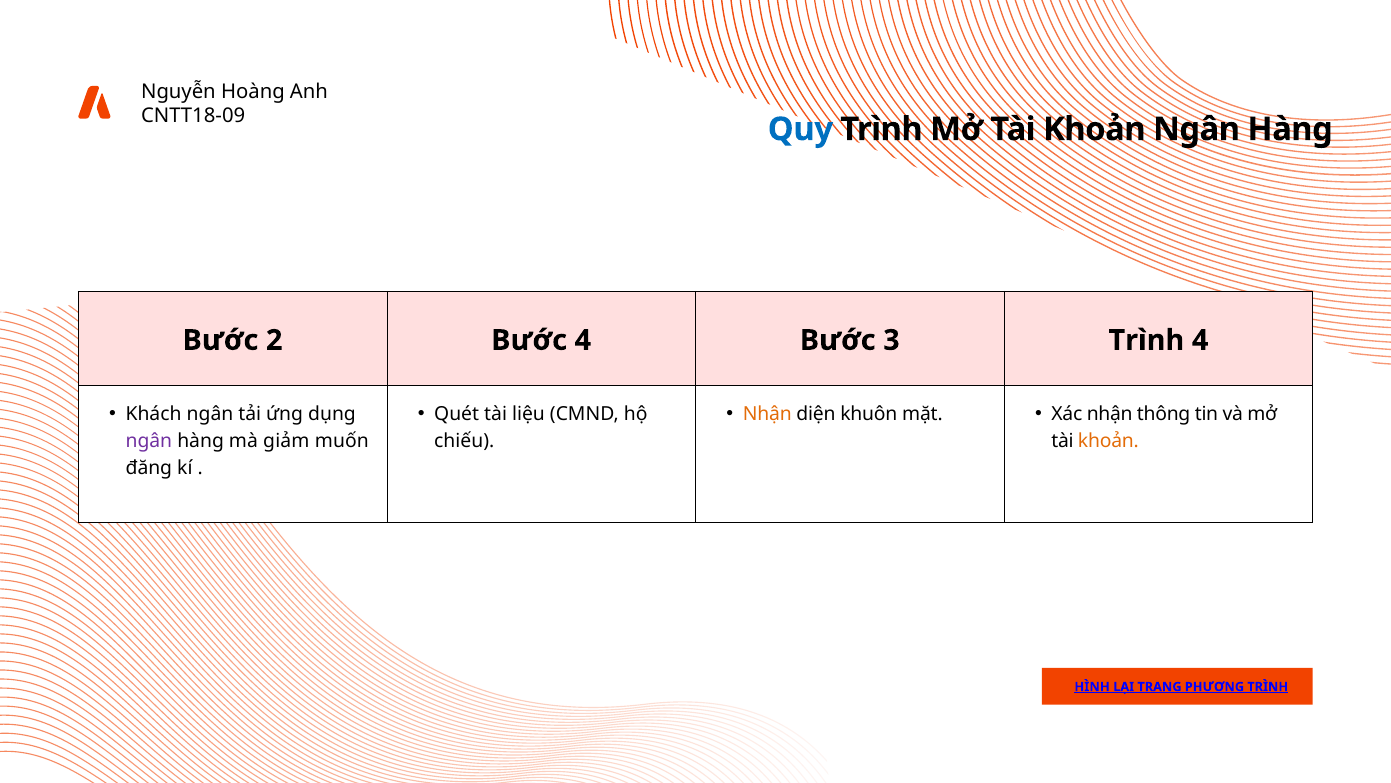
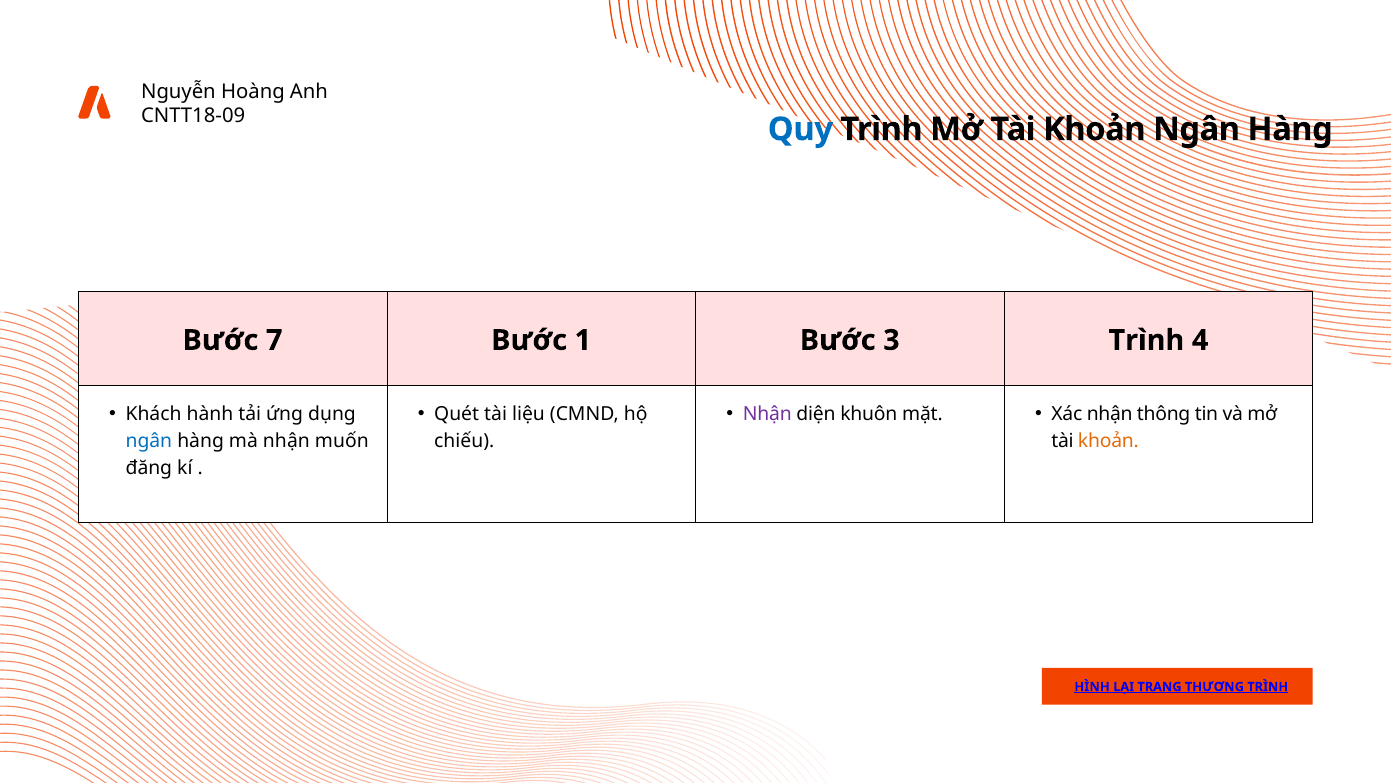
2: 2 -> 7
Bước 4: 4 -> 1
Khách ngân: ngân -> hành
Nhận at (767, 414) colour: orange -> purple
ngân at (149, 441) colour: purple -> blue
mà giảm: giảm -> nhận
PHƯƠNG: PHƯƠNG -> THƯƠNG
